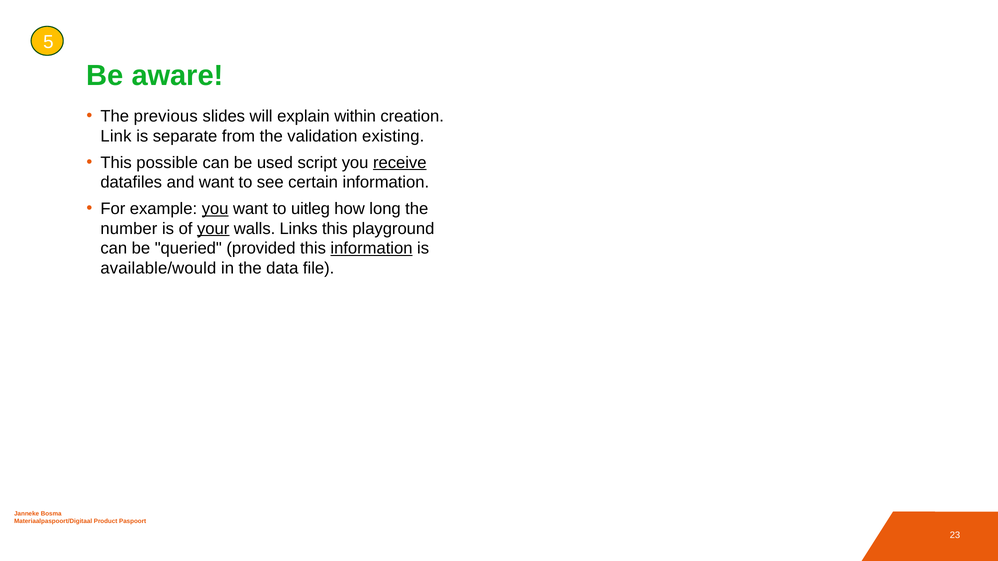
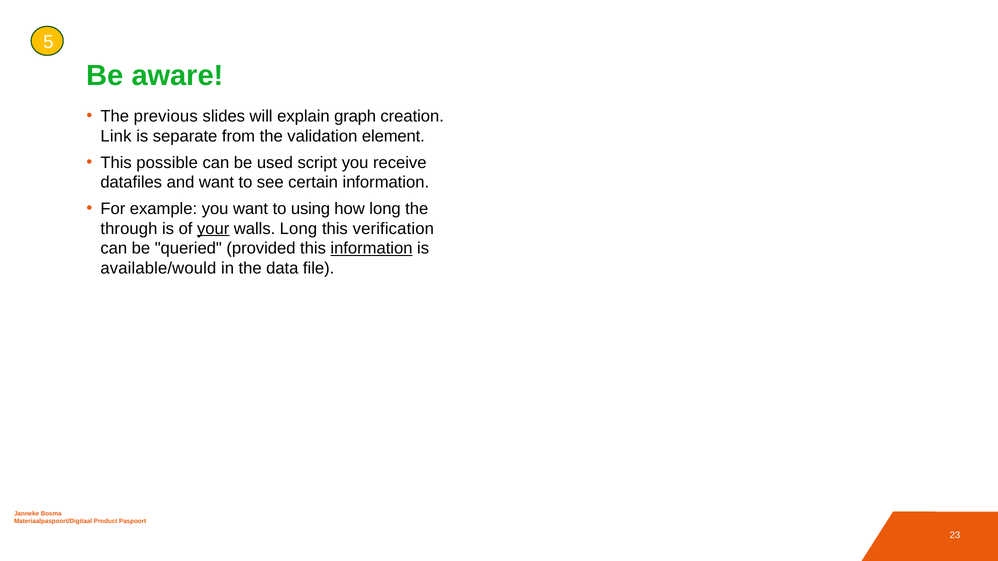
within: within -> graph
existing: existing -> element
receive underline: present -> none
you at (215, 209) underline: present -> none
uitleg: uitleg -> using
number: number -> through
walls Links: Links -> Long
playground: playground -> verification
